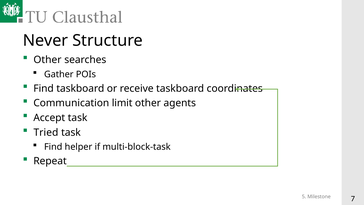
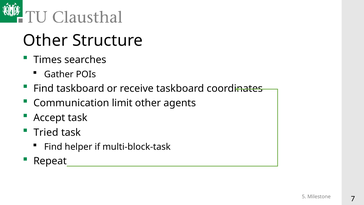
Never at (46, 41): Never -> Other
Other at (47, 60): Other -> Times
